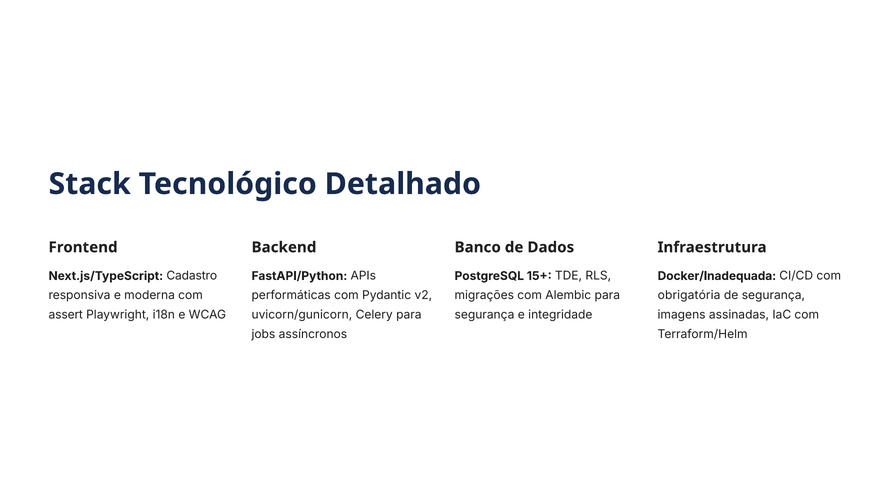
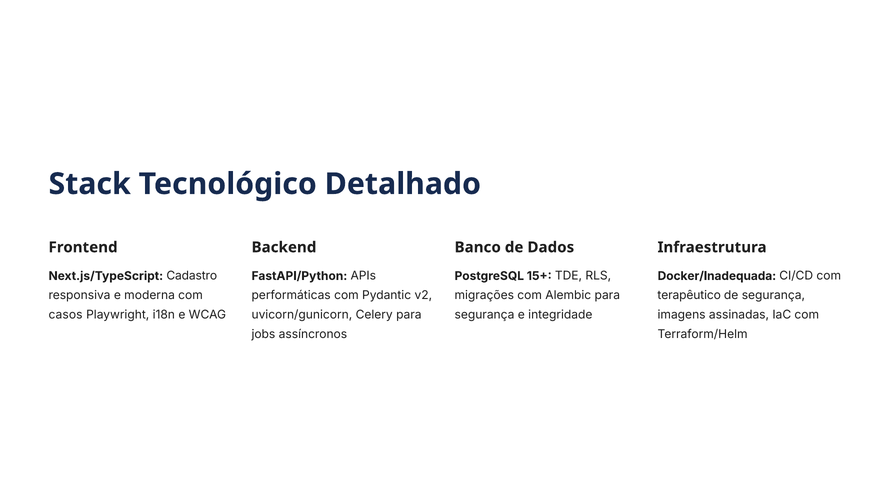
obrigatória: obrigatória -> terapêutico
assert: assert -> casos
